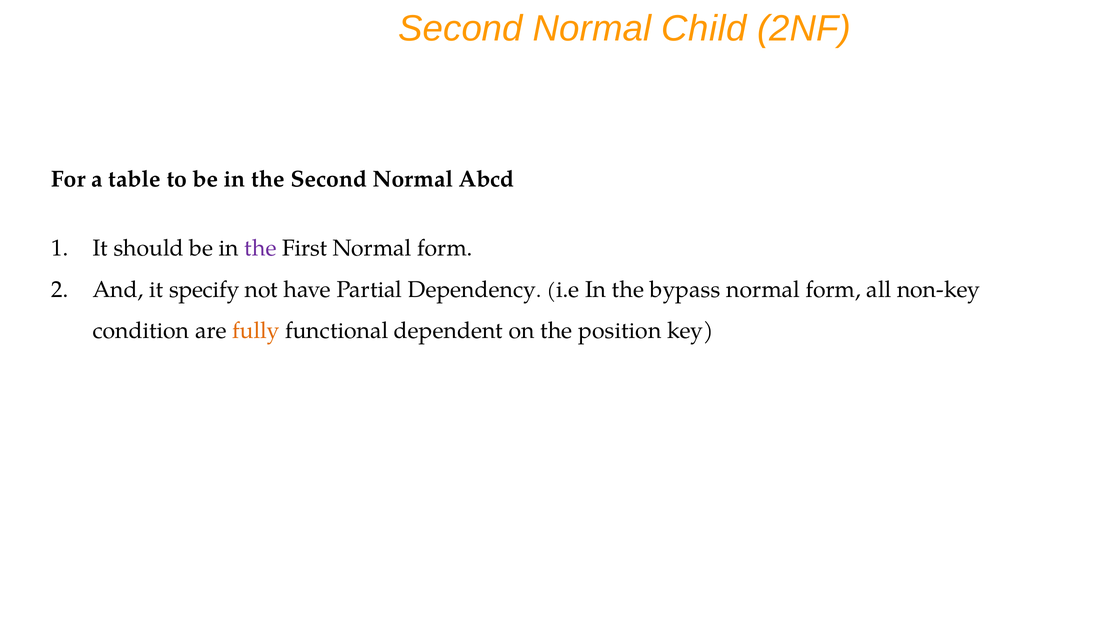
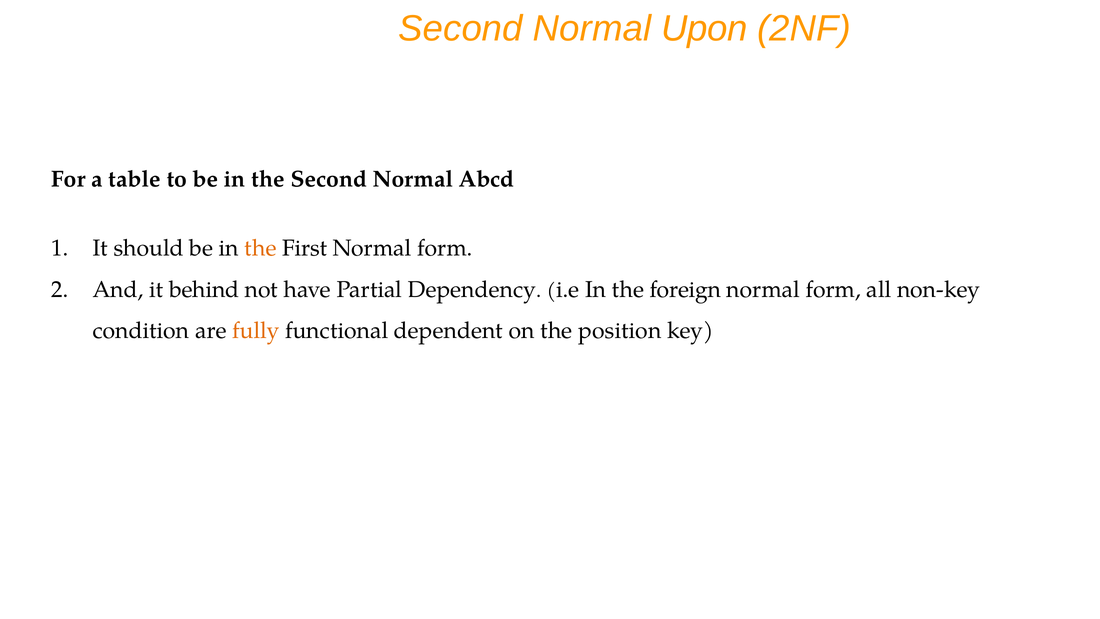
Child: Child -> Upon
the at (260, 248) colour: purple -> orange
specify: specify -> behind
bypass: bypass -> foreign
